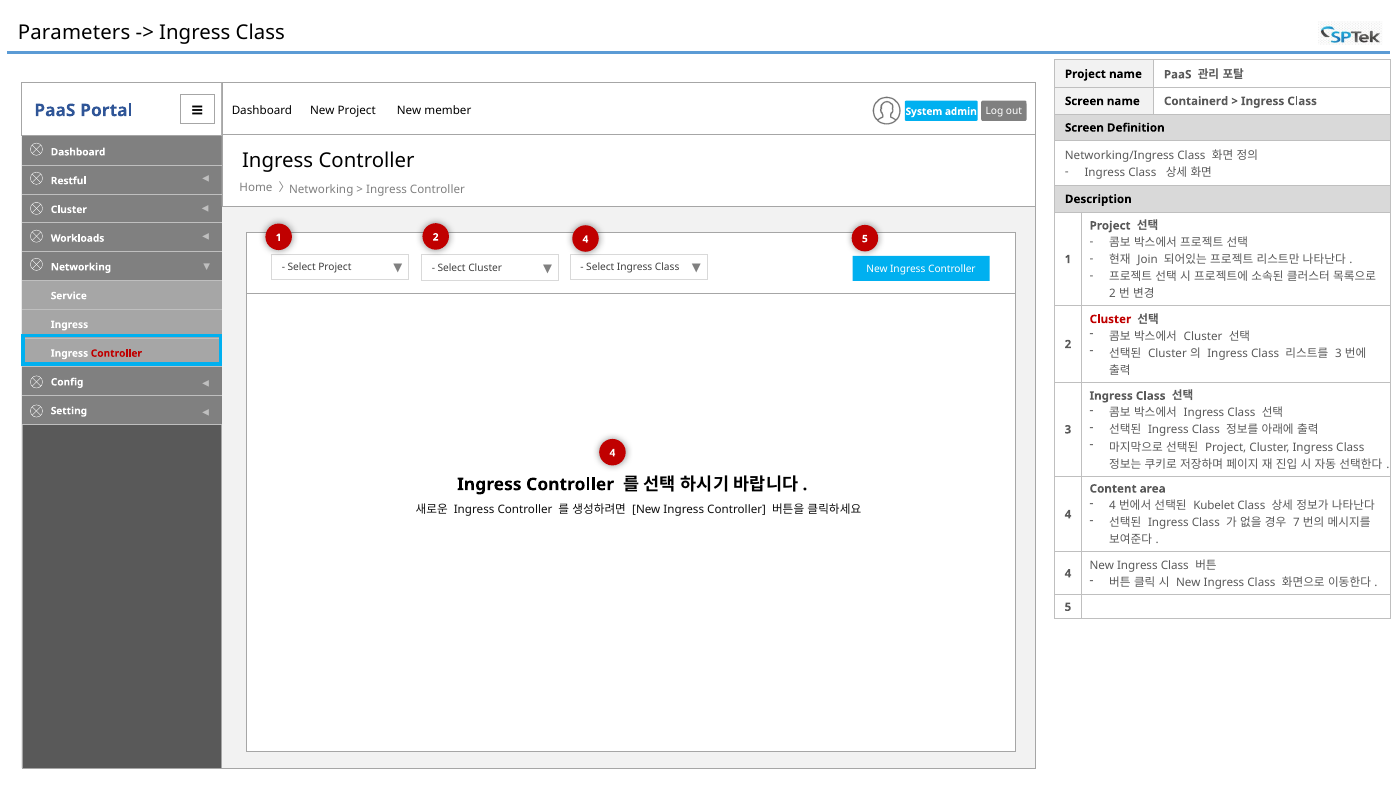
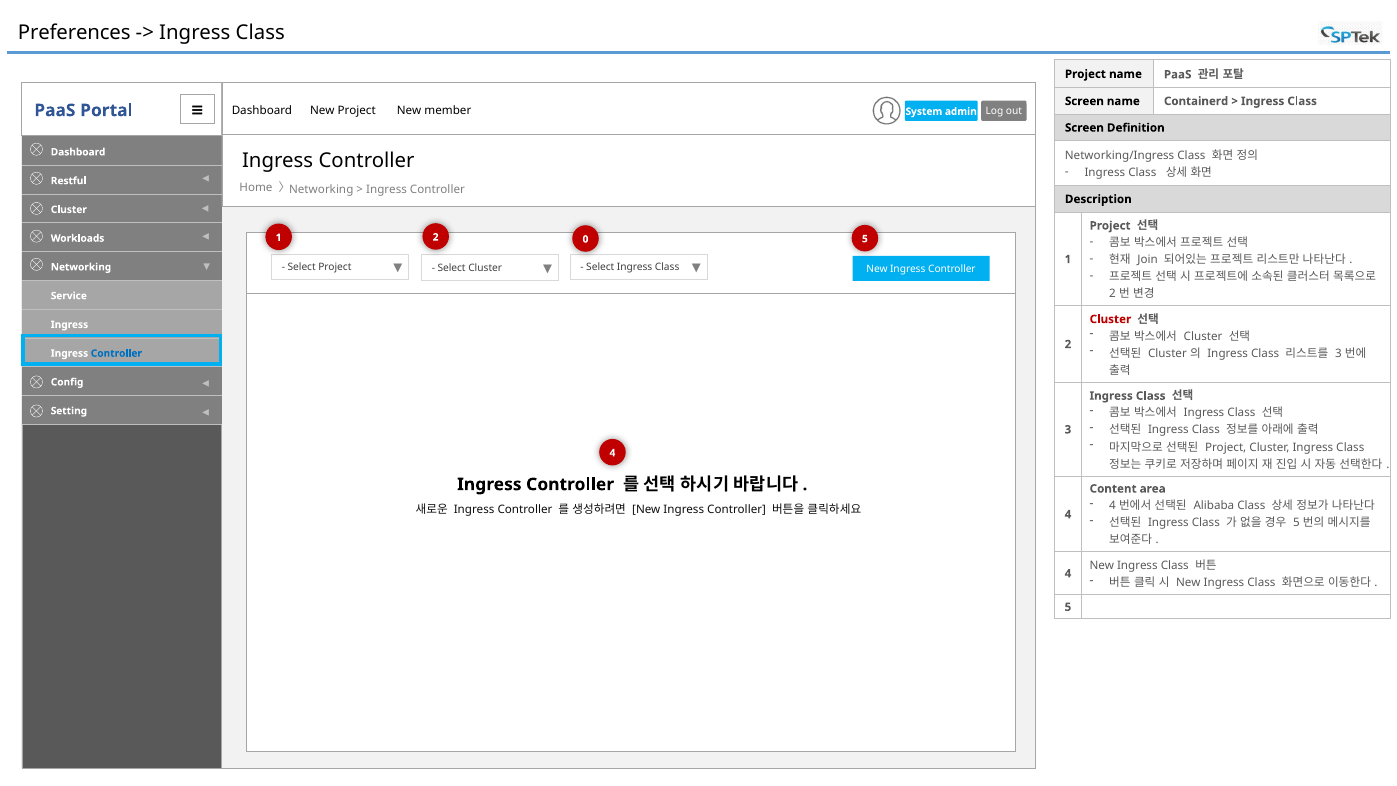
Parameters: Parameters -> Preferences
2 4: 4 -> 0
Controller at (116, 353) colour: red -> blue
Kubelet: Kubelet -> Alibaba
7 at (1296, 523): 7 -> 5
